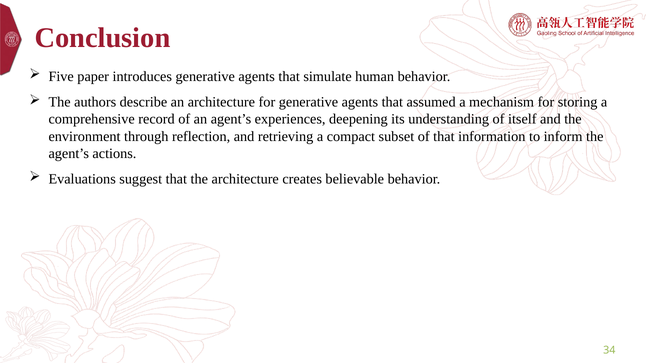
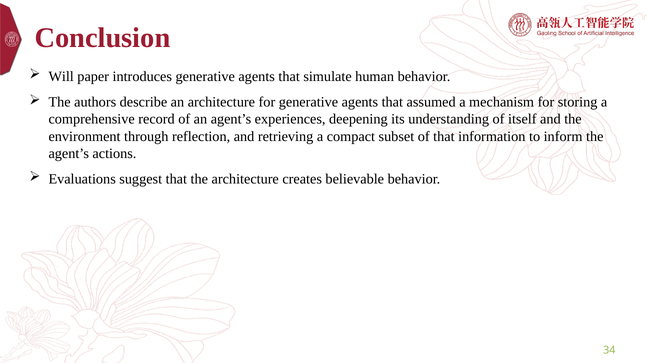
Five: Five -> Will
